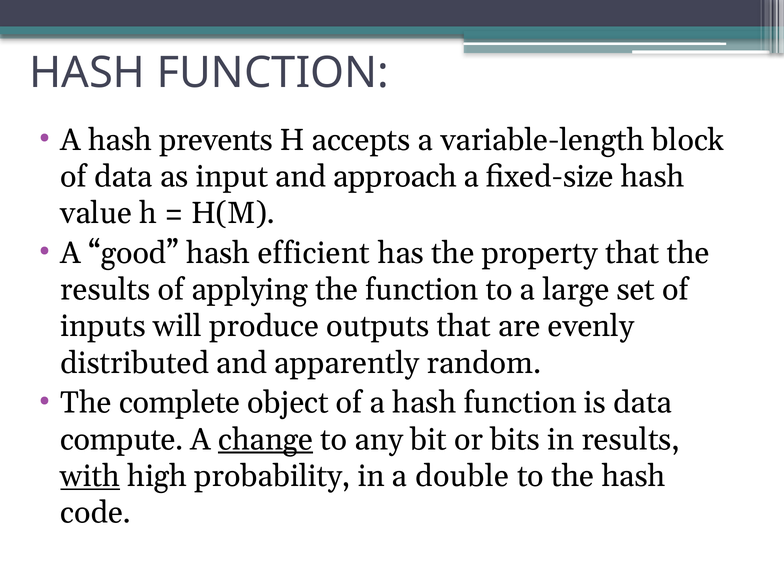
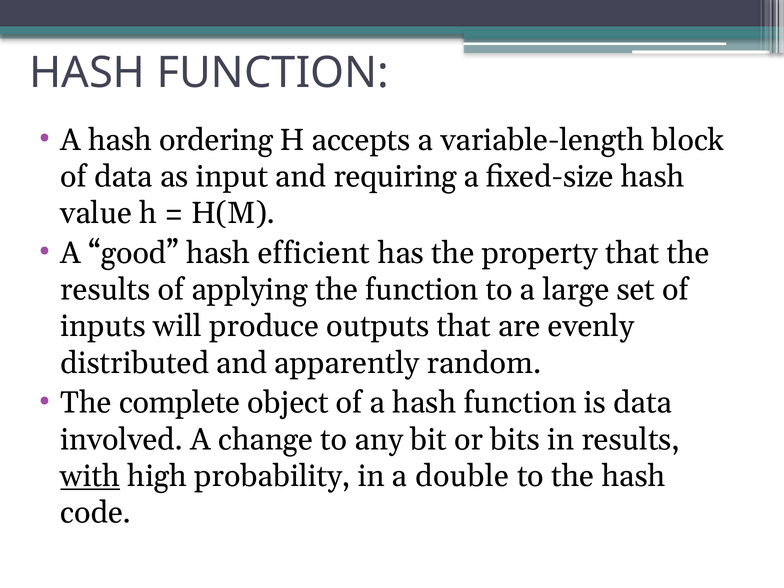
prevents: prevents -> ordering
approach: approach -> requiring
compute: compute -> involved
change underline: present -> none
